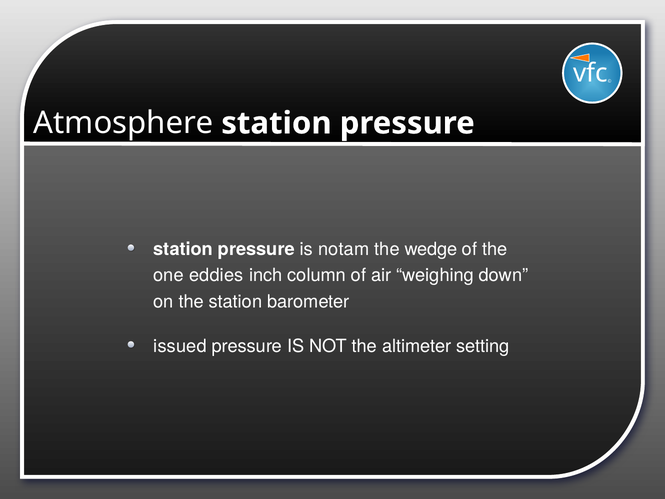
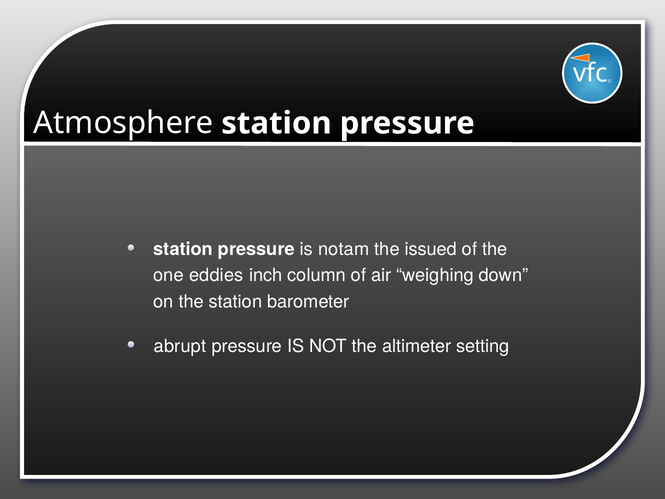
wedge: wedge -> issued
issued: issued -> abrupt
